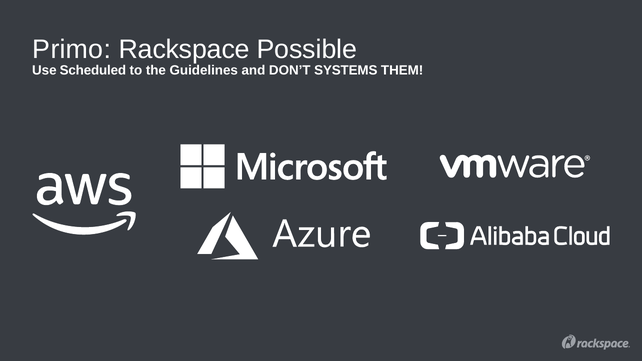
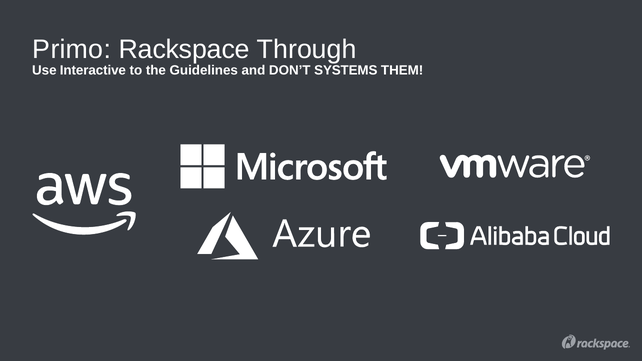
Possible: Possible -> Through
Scheduled: Scheduled -> Interactive
